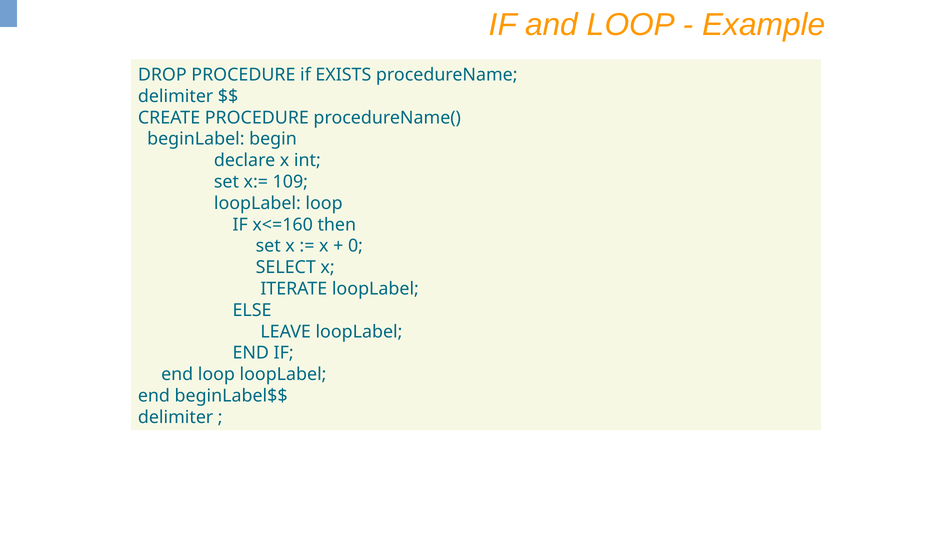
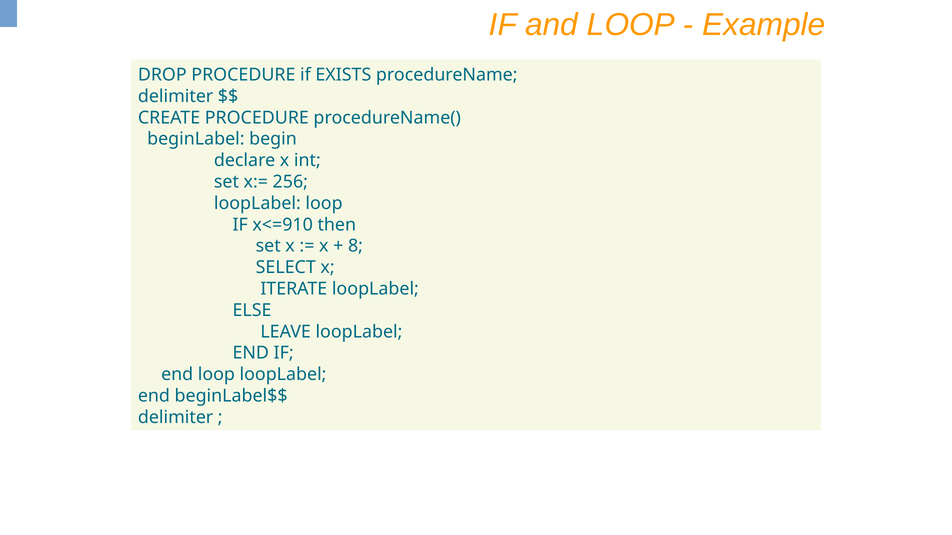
109: 109 -> 256
x<=160: x<=160 -> x<=910
0: 0 -> 8
